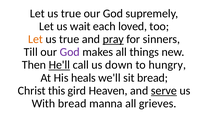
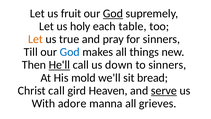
true at (71, 13): true -> fruit
God at (113, 13) underline: none -> present
wait: wait -> holy
loved: loved -> table
pray underline: present -> none
God at (70, 52) colour: purple -> blue
to hungry: hungry -> sinners
heals: heals -> mold
Christ this: this -> call
With bread: bread -> adore
